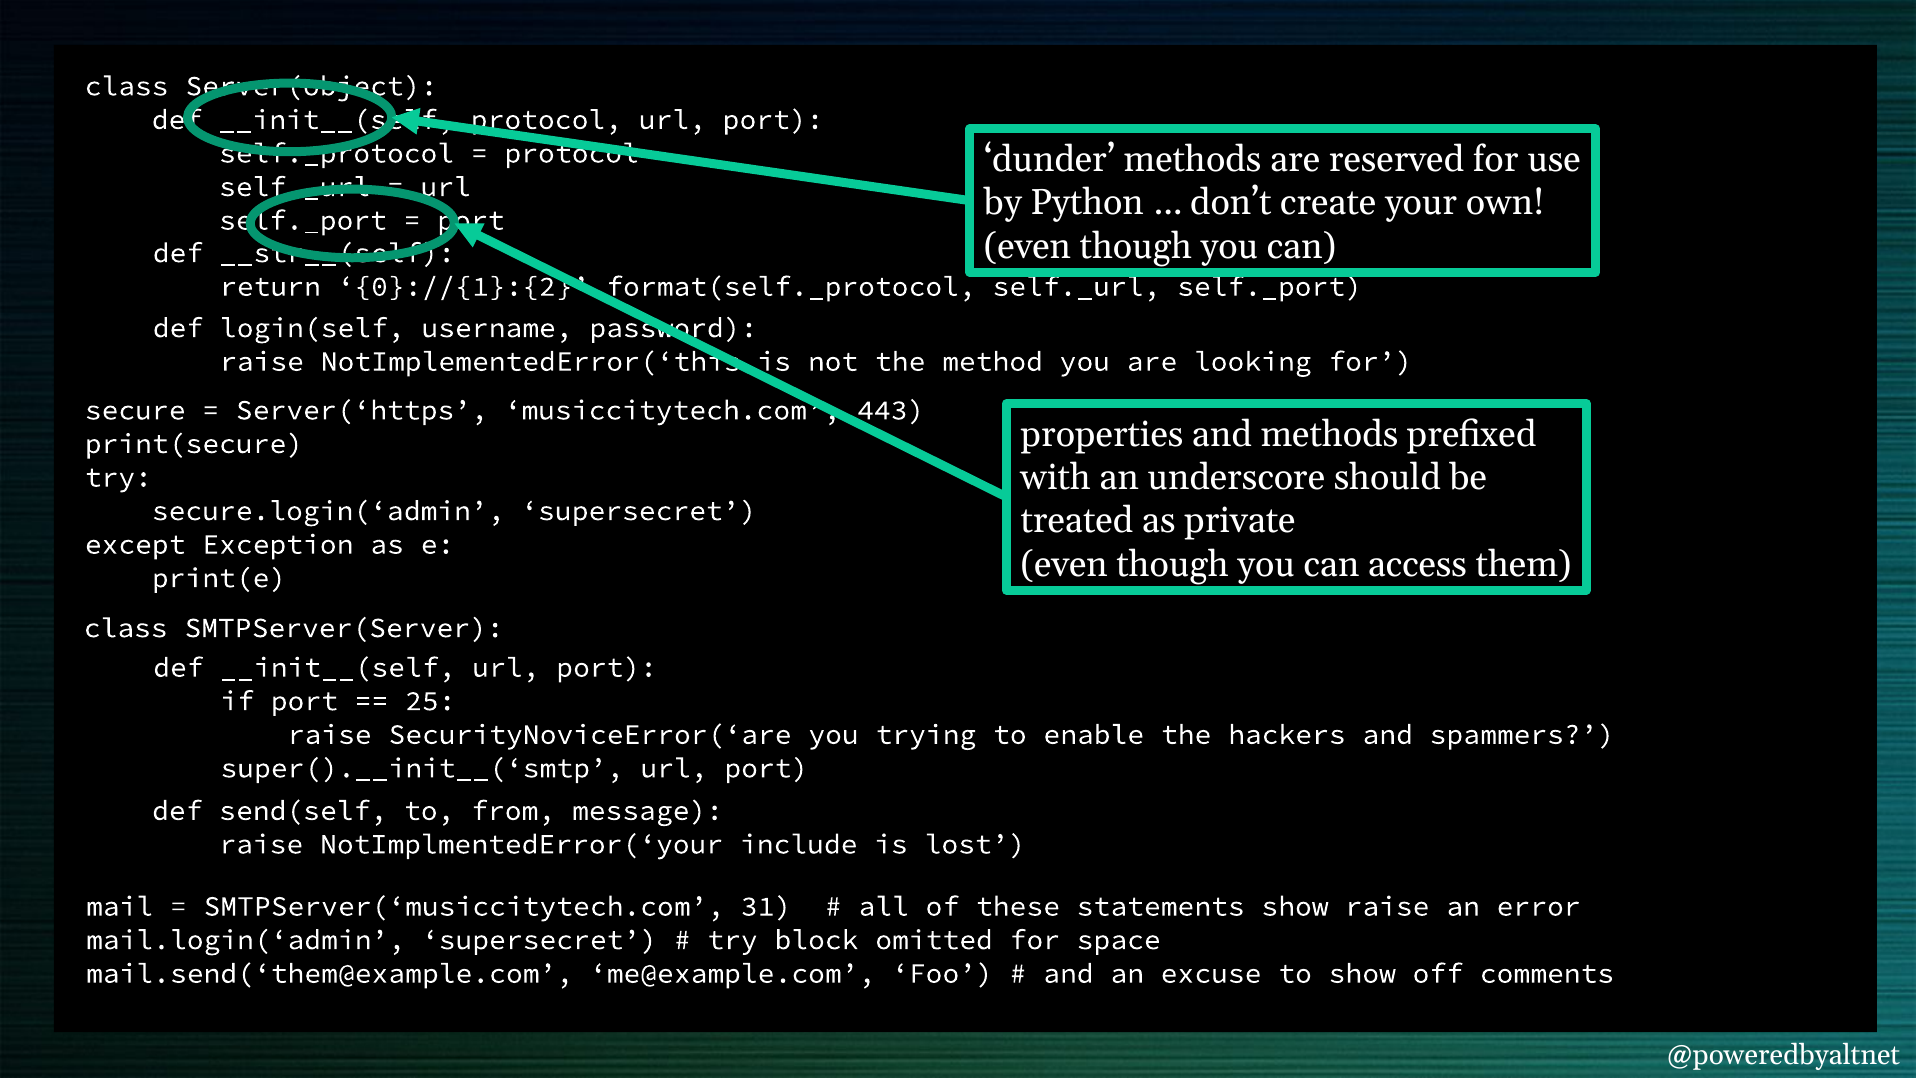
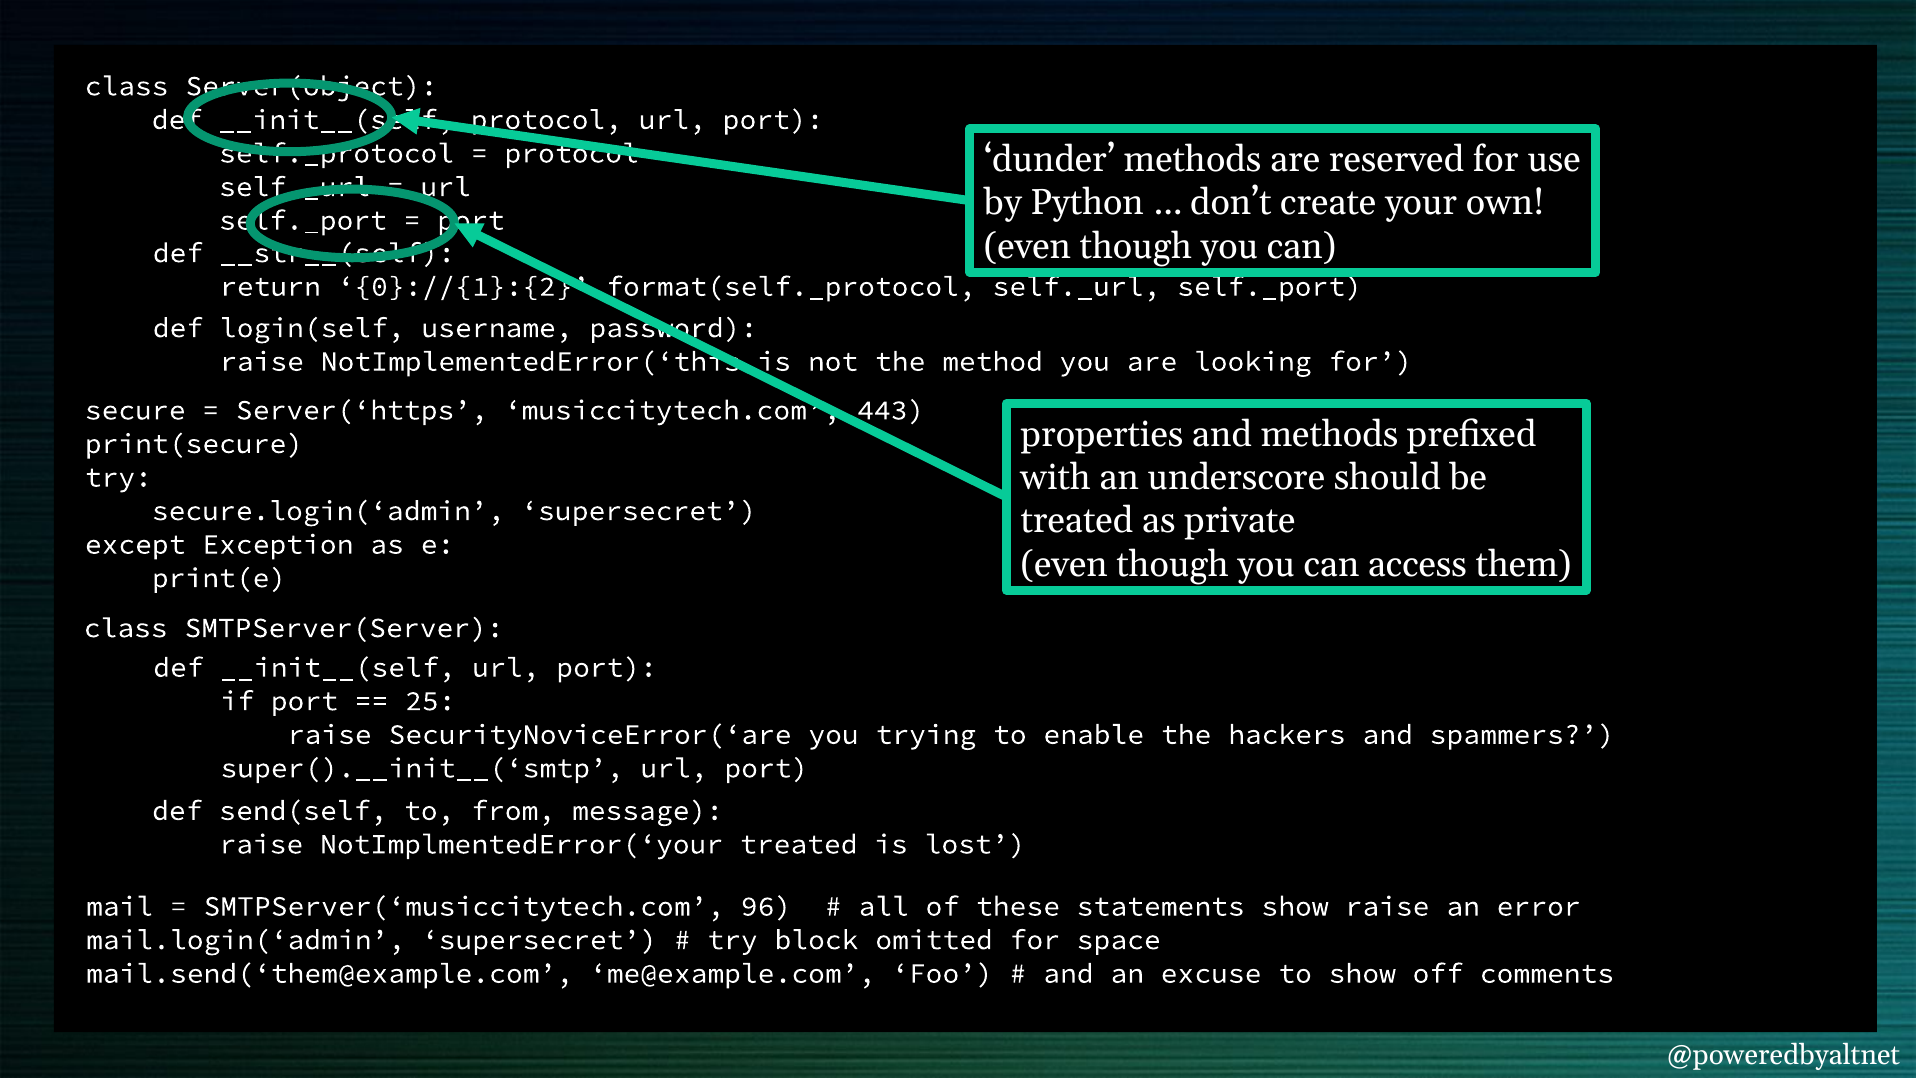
NotImplmentedError(‘your include: include -> treated
31: 31 -> 96
